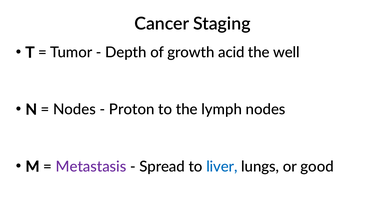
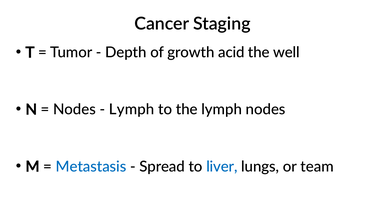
Proton at (132, 110): Proton -> Lymph
Metastasis colour: purple -> blue
good: good -> team
